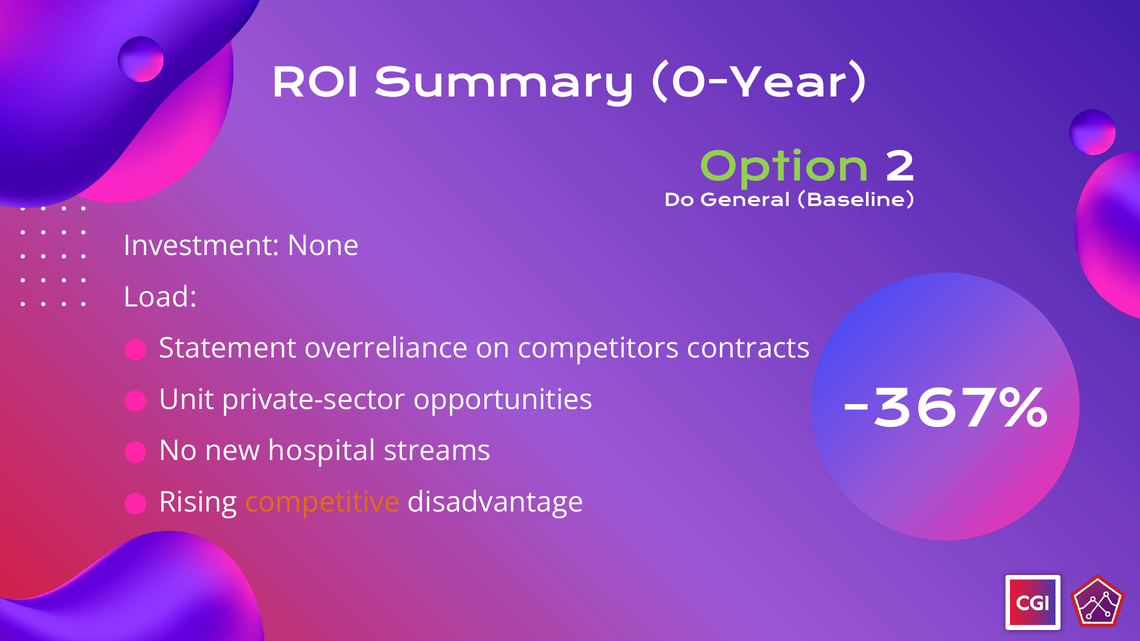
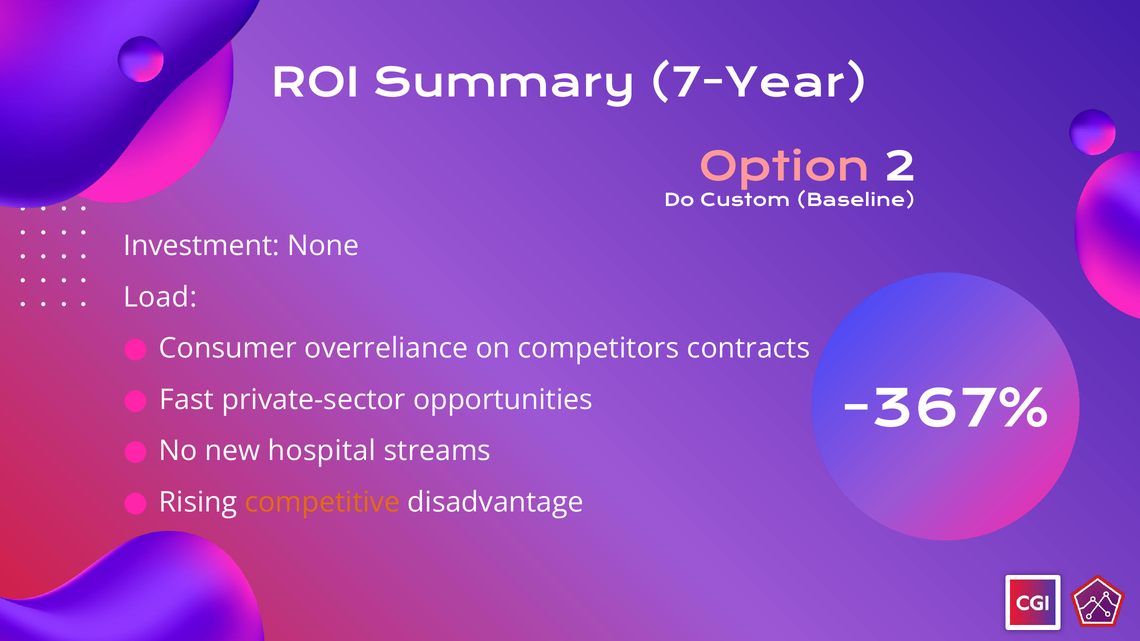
0-Year: 0-Year -> 7-Year
Option at (784, 168) colour: light green -> pink
General: General -> Custom
Statement: Statement -> Consumer
Unit: Unit -> Fast
